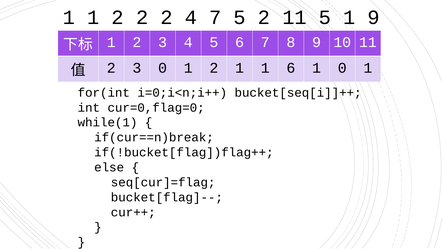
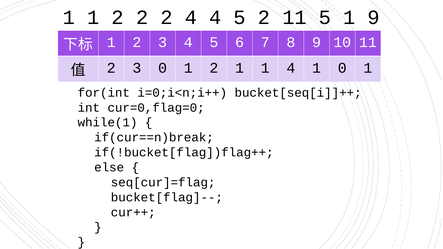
4 7: 7 -> 4
1 6: 6 -> 4
